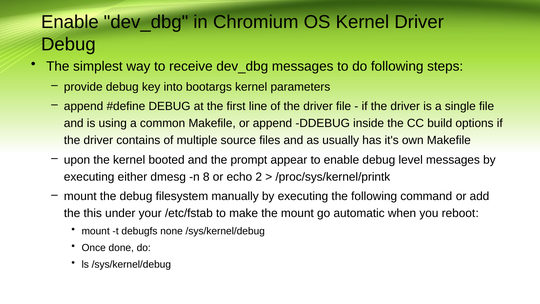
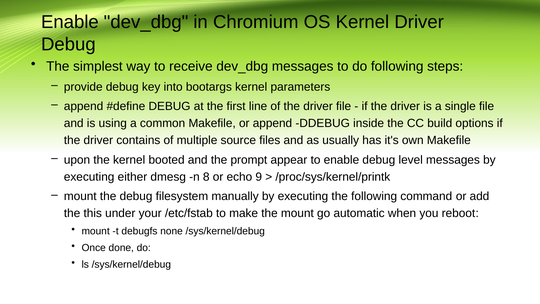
2: 2 -> 9
